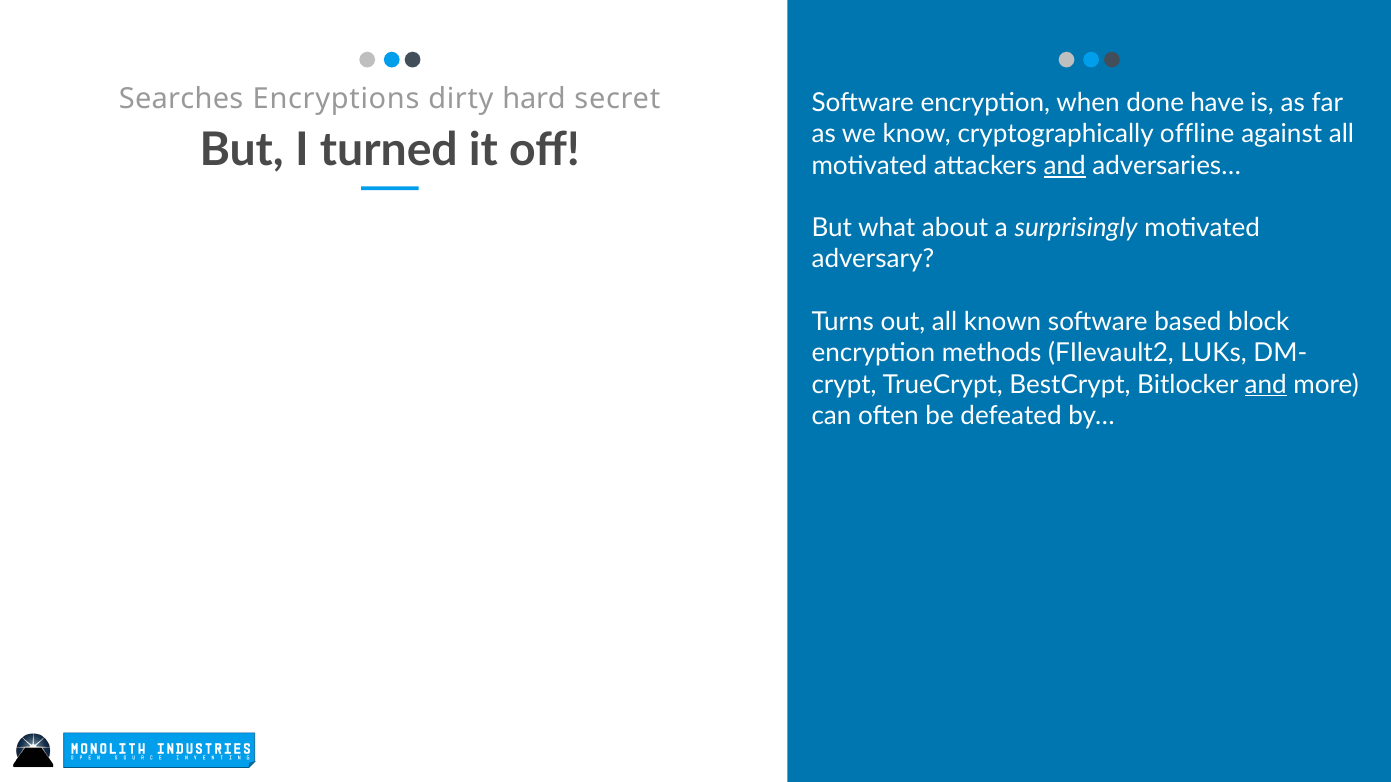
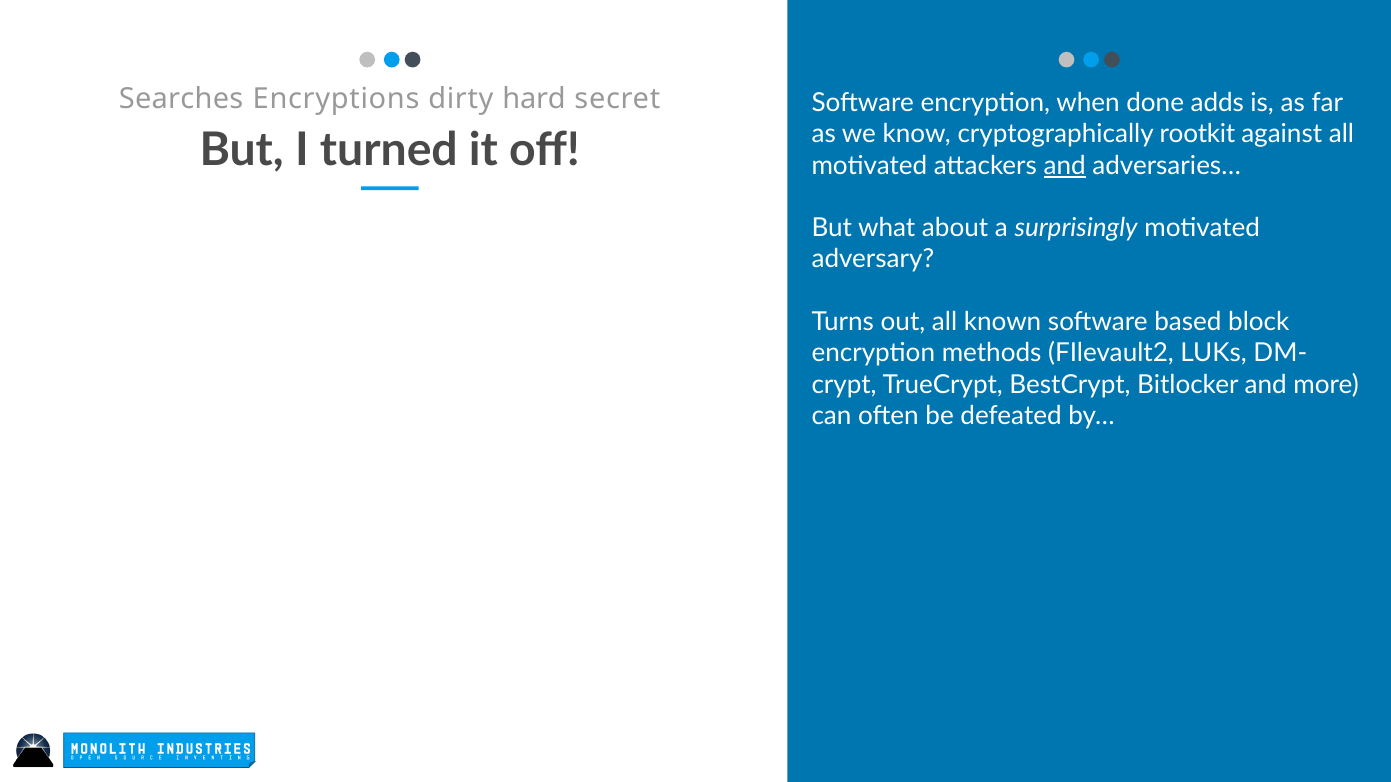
have: have -> adds
offline: offline -> rootkit
and at (1266, 385) underline: present -> none
